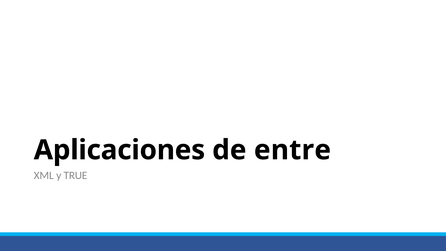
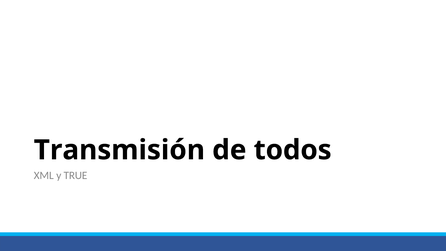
Aplicaciones: Aplicaciones -> Transmisión
entre: entre -> todos
